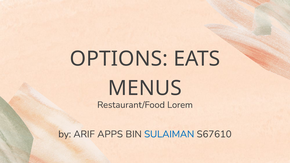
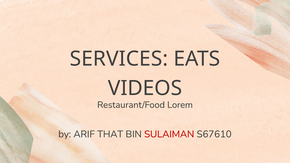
OPTIONS: OPTIONS -> SERVICES
MENUS: MENUS -> VIDEOS
APPS: APPS -> THAT
SULAIMAN colour: blue -> red
